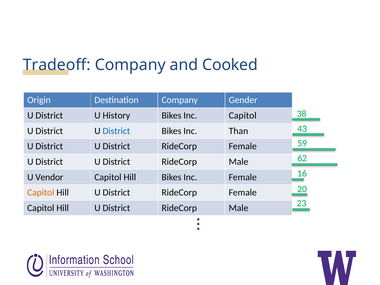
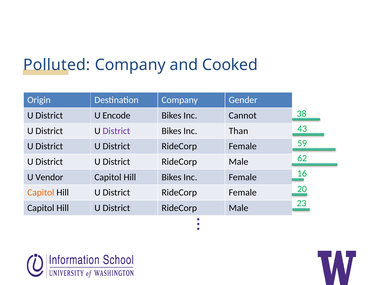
Tradeoff: Tradeoff -> Polluted
History: History -> Encode
Inc Capitol: Capitol -> Cannot
District at (116, 131) colour: blue -> purple
